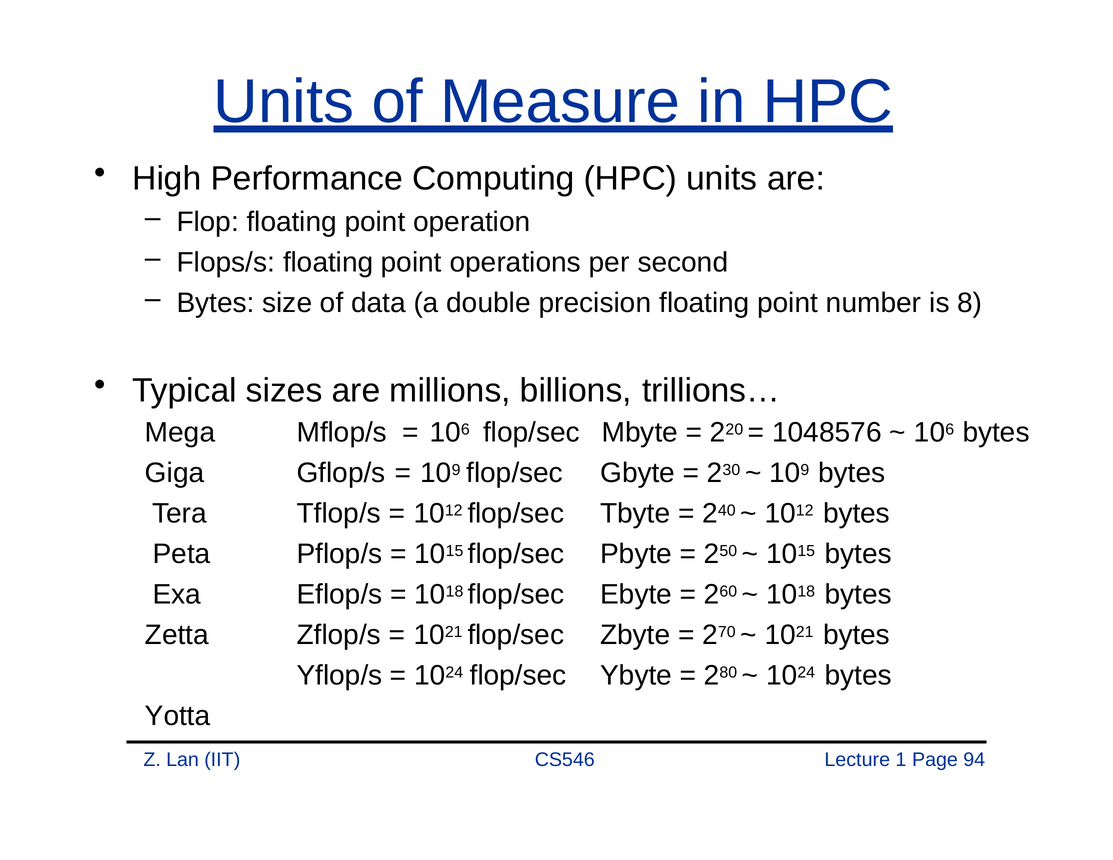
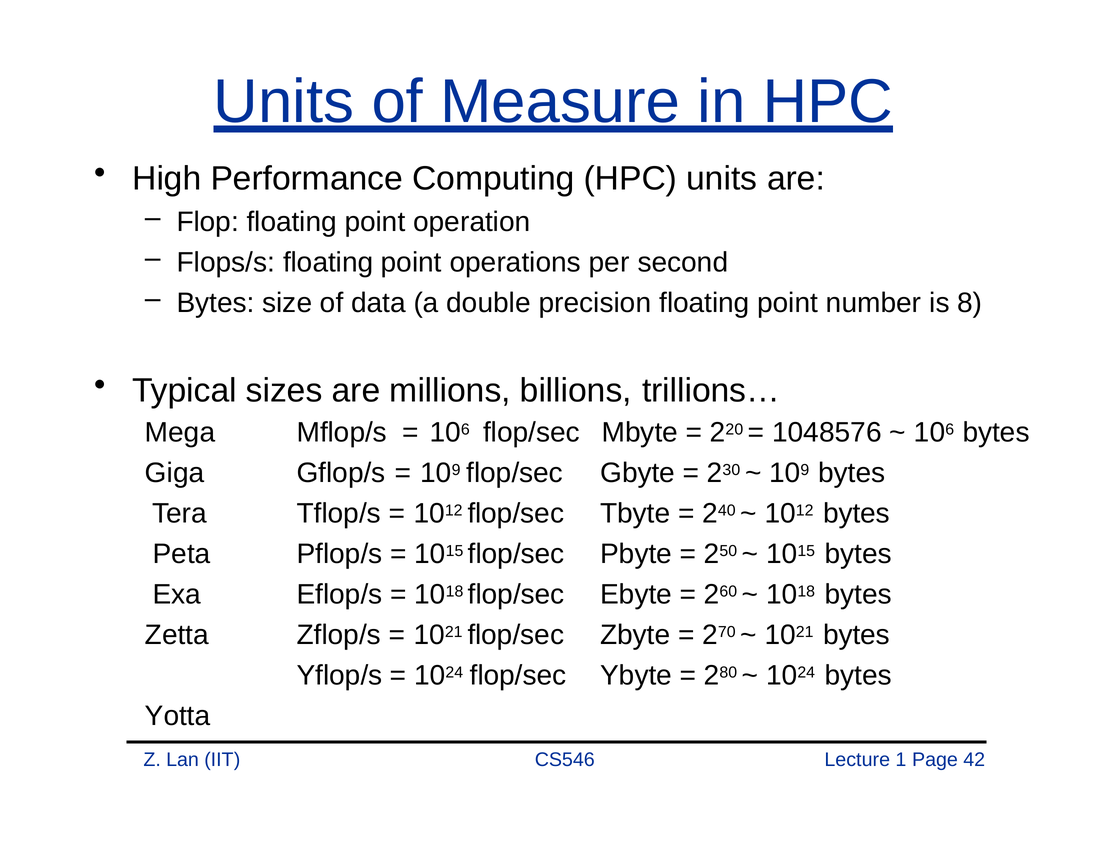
94: 94 -> 42
